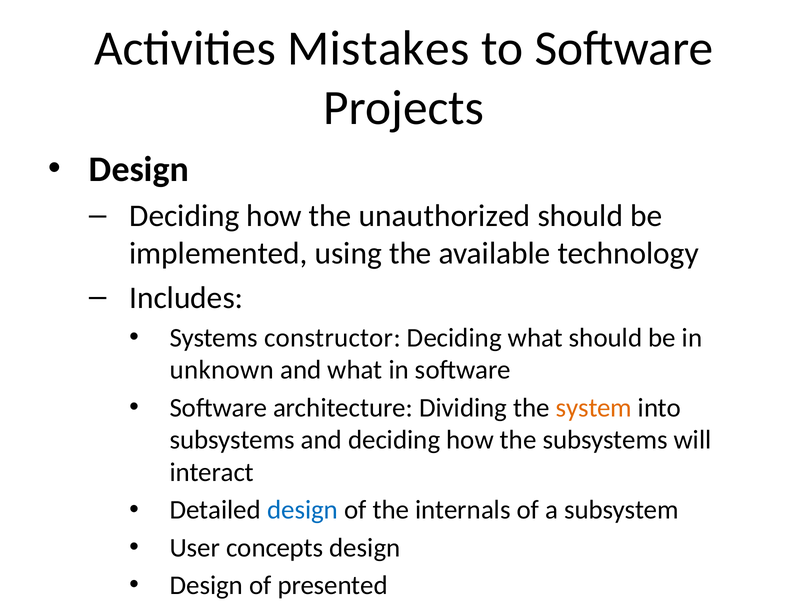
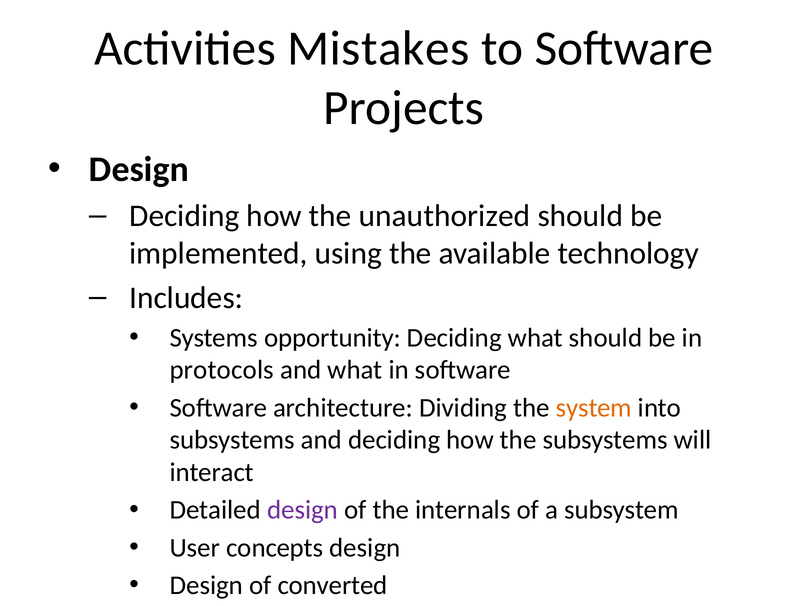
constructor: constructor -> opportunity
unknown: unknown -> protocols
design at (303, 510) colour: blue -> purple
presented: presented -> converted
